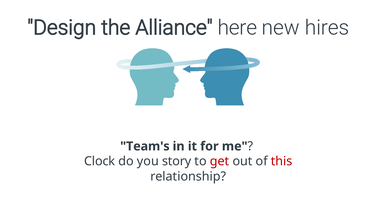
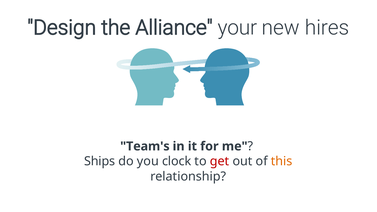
here: here -> your
Clock: Clock -> Ships
story: story -> clock
this colour: red -> orange
